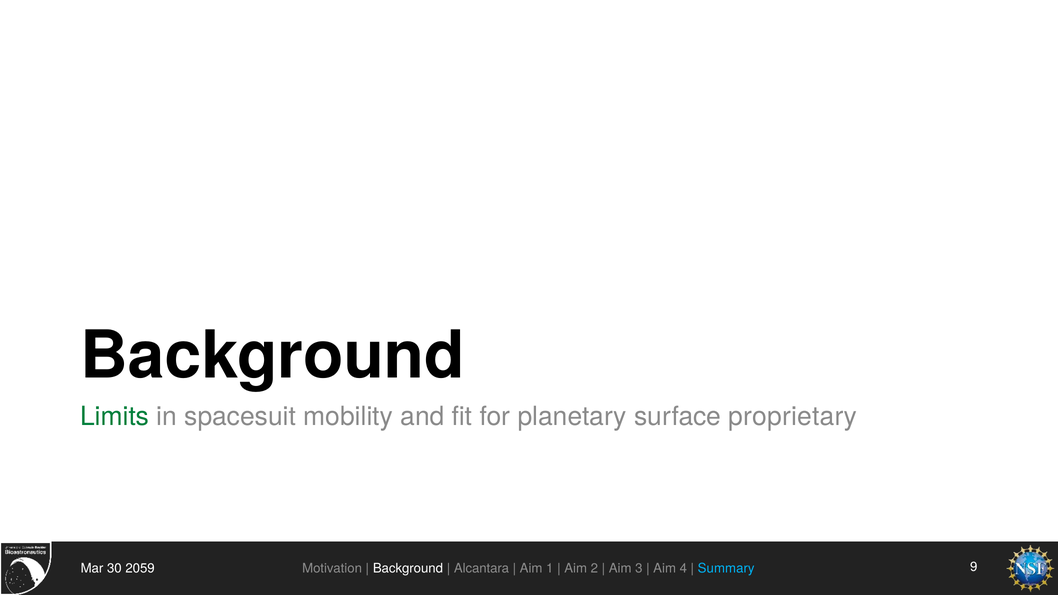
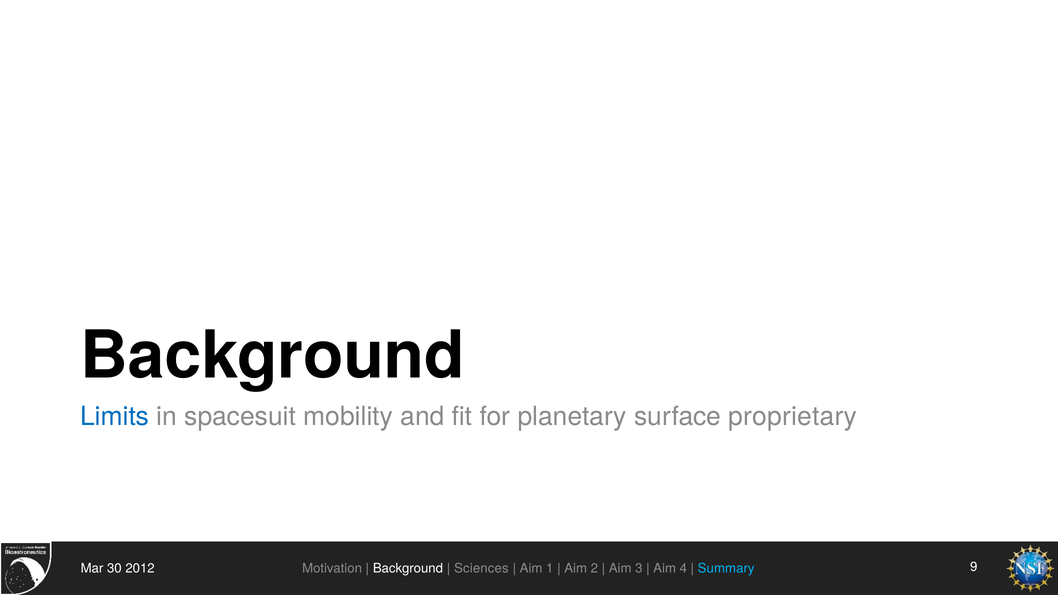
Limits colour: green -> blue
2059: 2059 -> 2012
Alcantara: Alcantara -> Sciences
